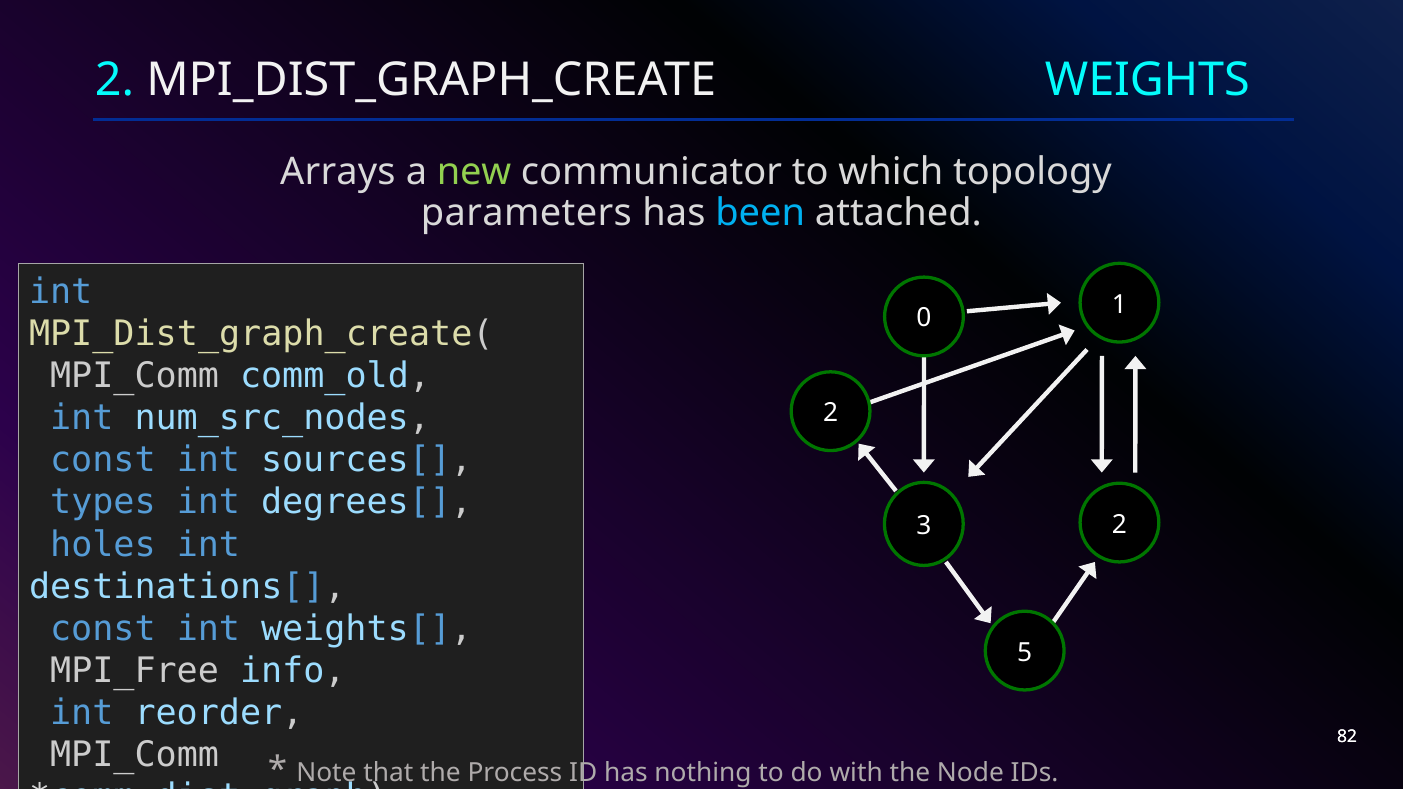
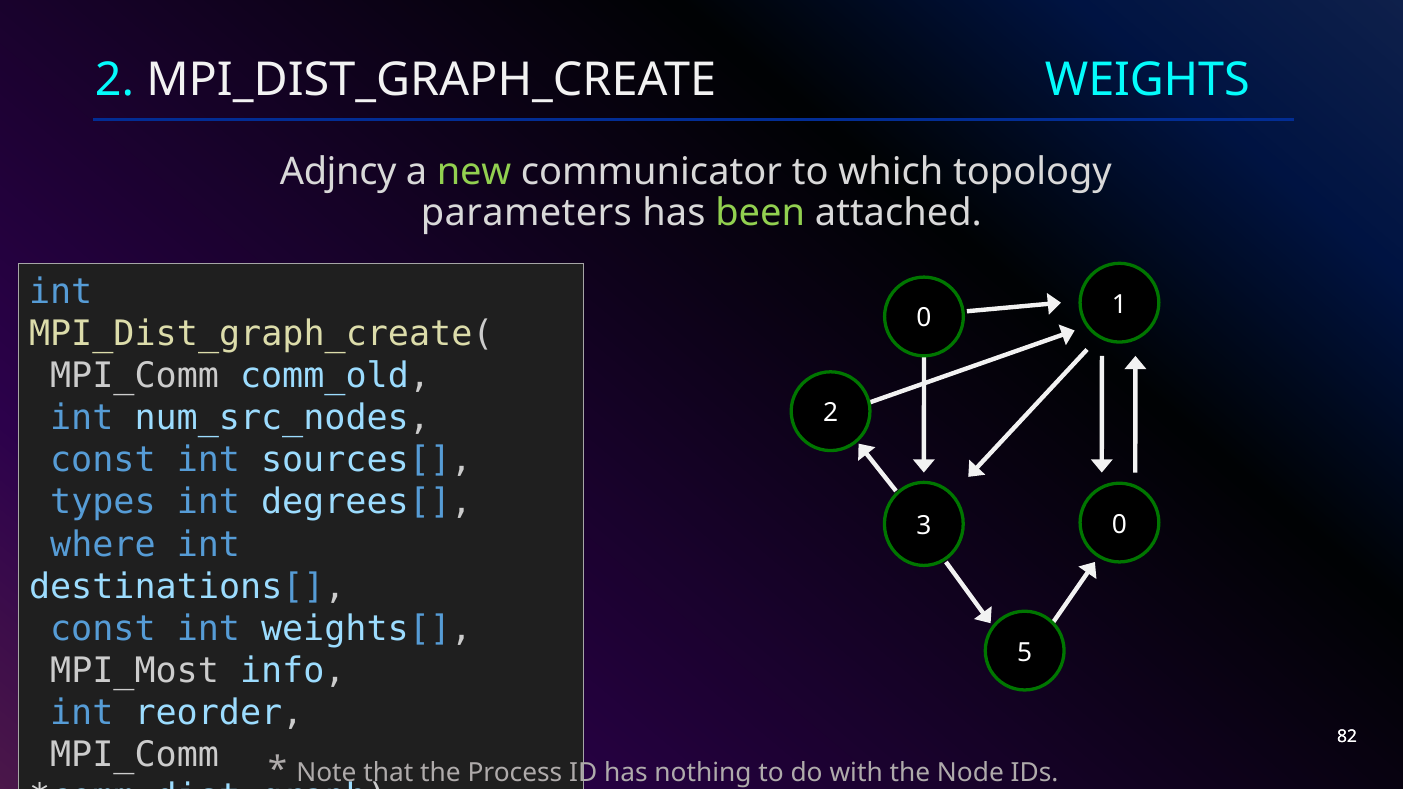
Arrays: Arrays -> Adjncy
been colour: light blue -> light green
3 2: 2 -> 0
holes: holes -> where
MPI_Free: MPI_Free -> MPI_Most
